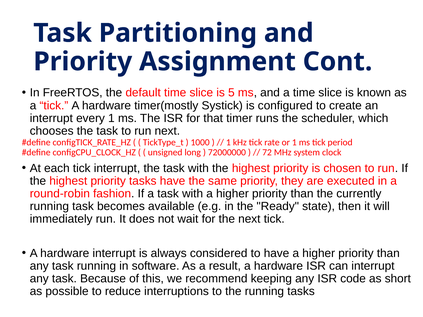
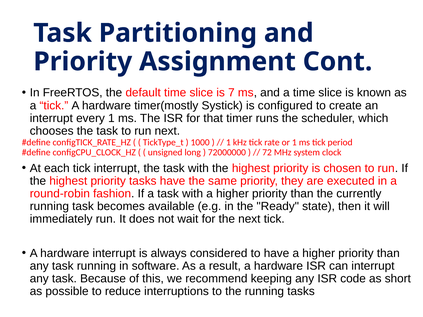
5: 5 -> 7
